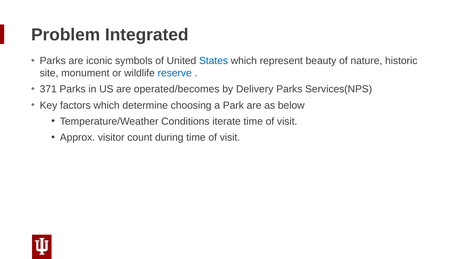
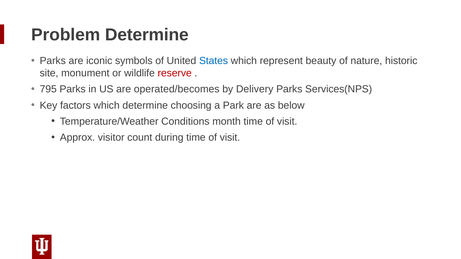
Problem Integrated: Integrated -> Determine
reserve colour: blue -> red
371: 371 -> 795
iterate: iterate -> month
